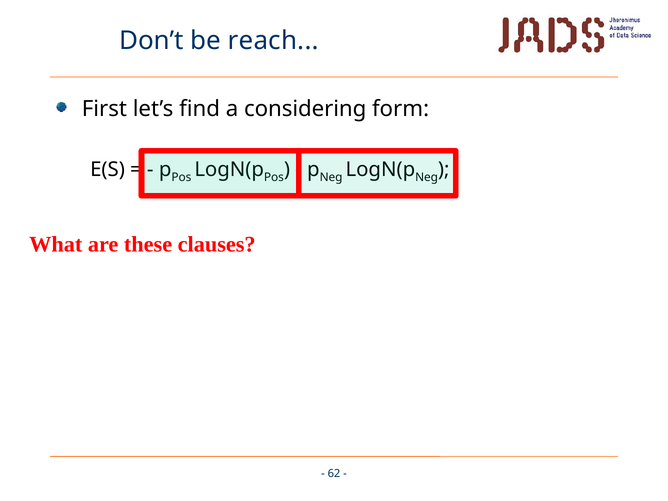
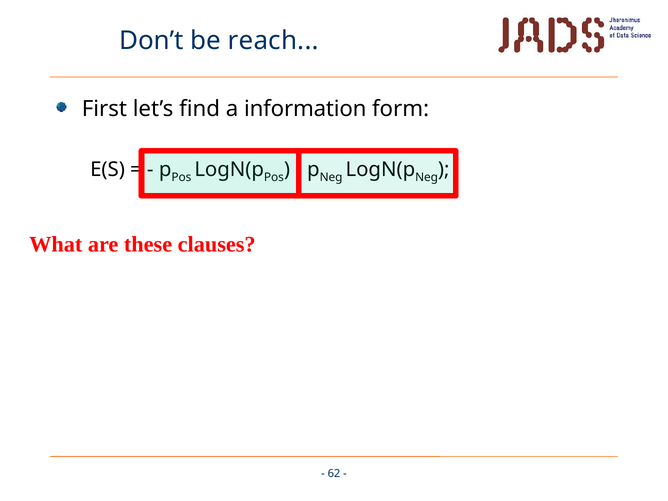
considering: considering -> information
